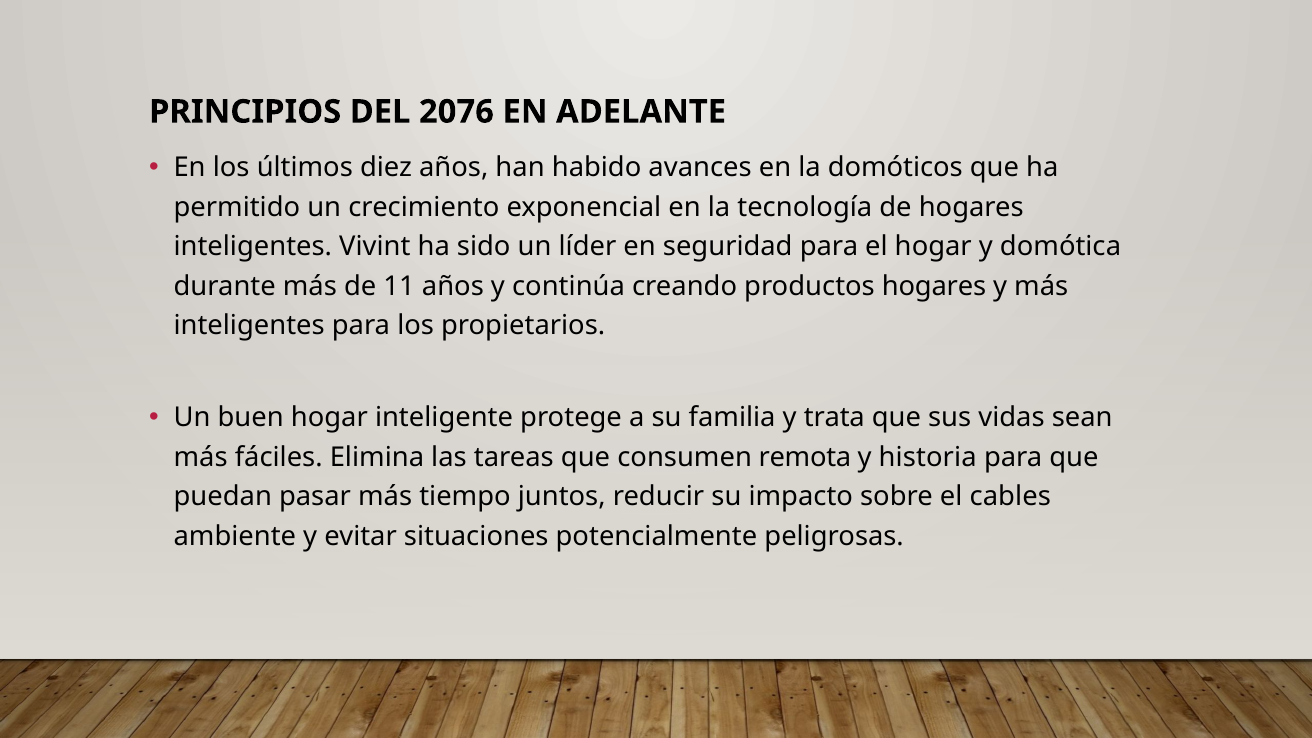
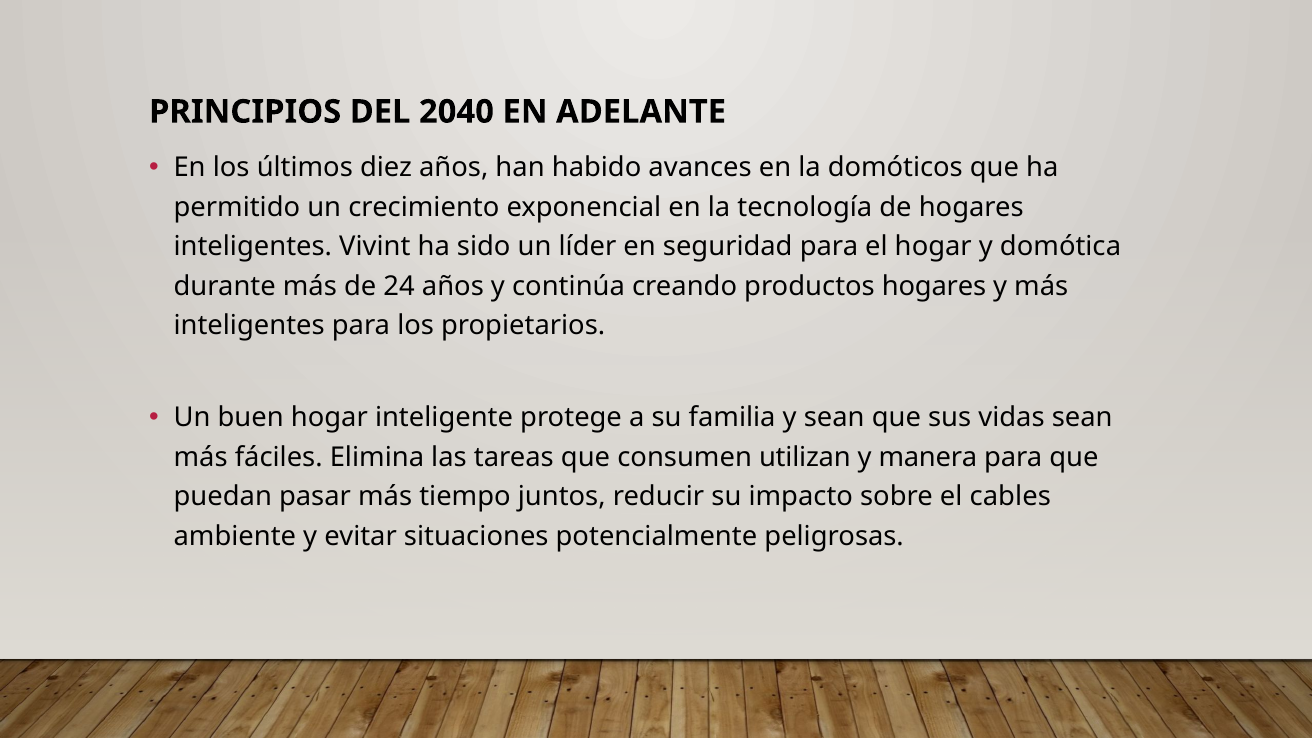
2076: 2076 -> 2040
11: 11 -> 24
y trata: trata -> sean
remota: remota -> utilizan
historia: historia -> manera
